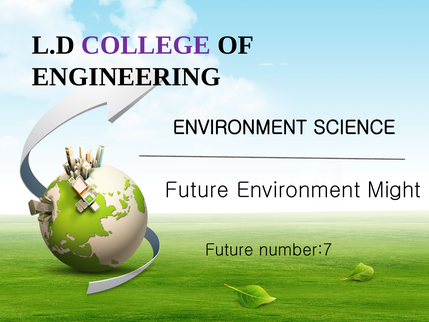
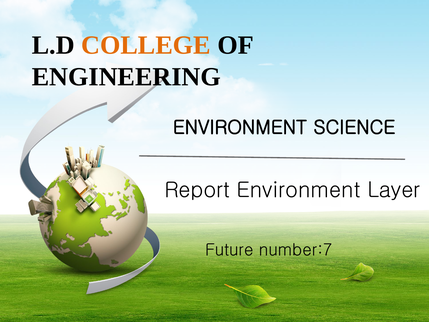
COLLEGE colour: purple -> orange
Future at (197, 190): Future -> Report
Might: Might -> Layer
